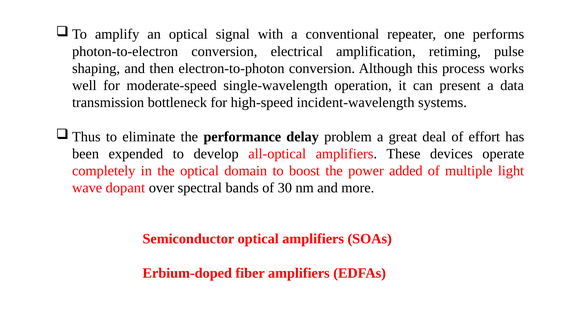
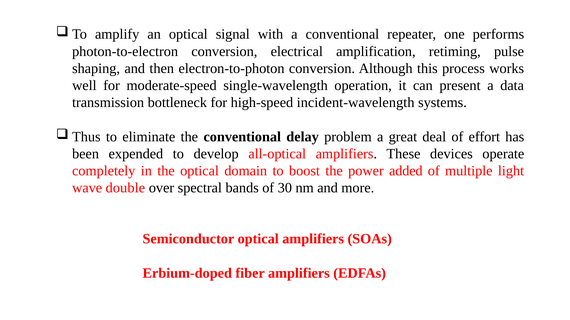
the performance: performance -> conventional
dopant: dopant -> double
